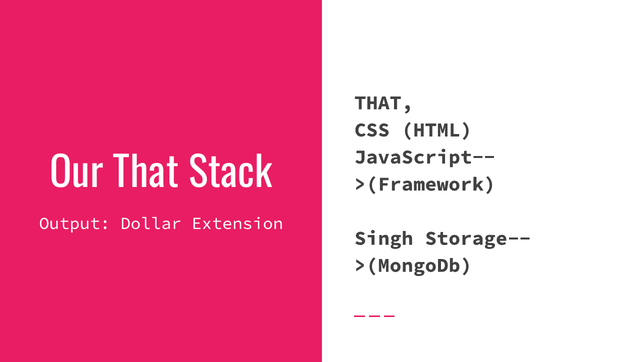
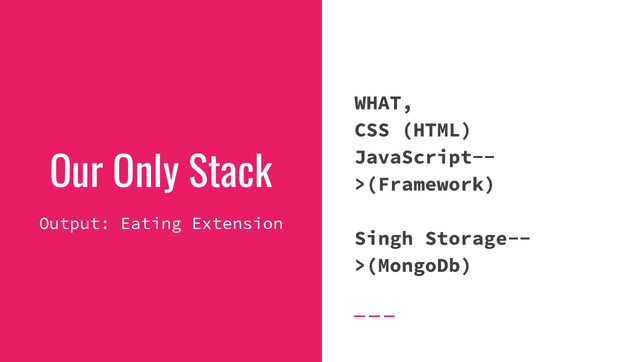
THAT at (384, 103): THAT -> WHAT
Our That: That -> Only
Dollar: Dollar -> Eating
